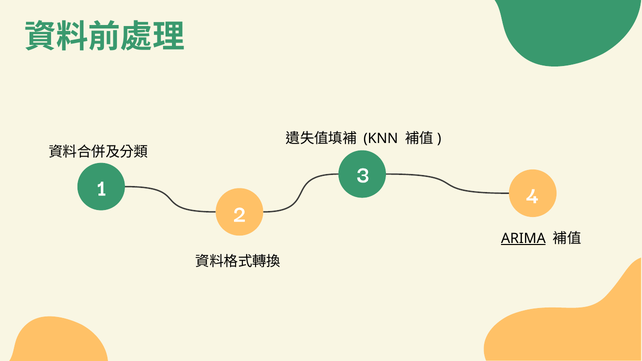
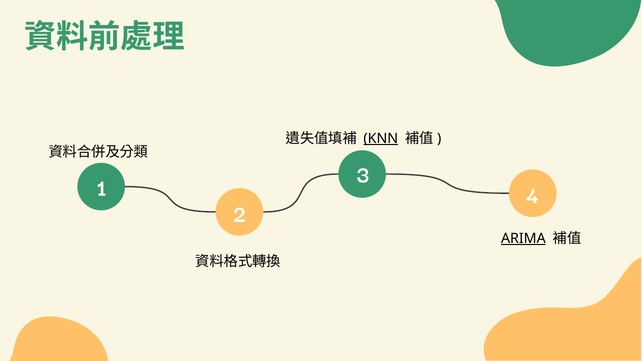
KNN underline: none -> present
